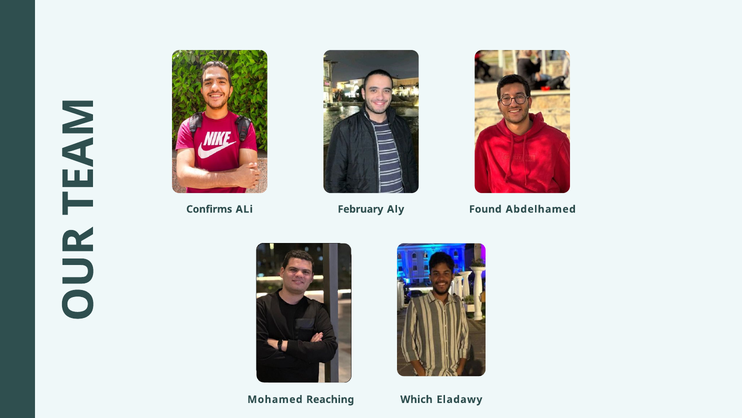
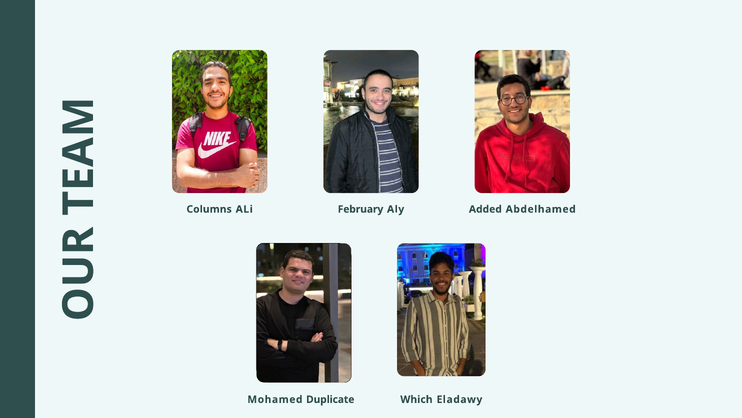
Confirms: Confirms -> Columns
Found: Found -> Added
Reaching: Reaching -> Duplicate
